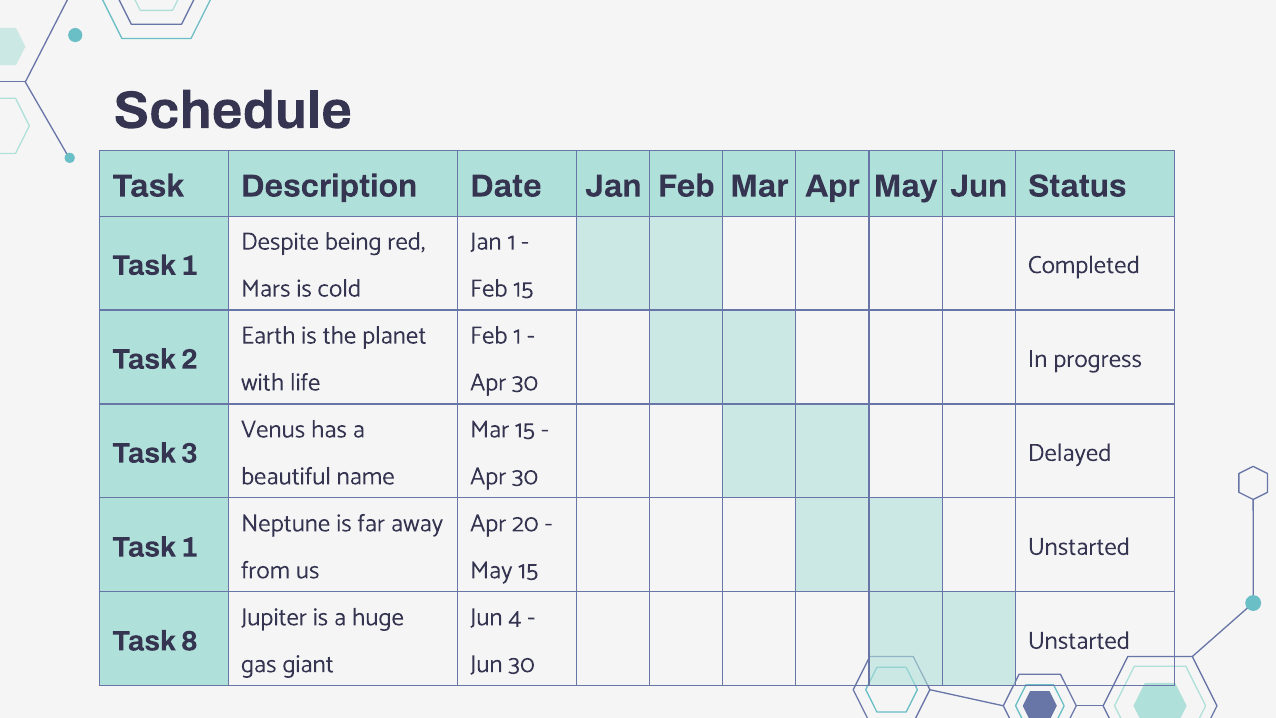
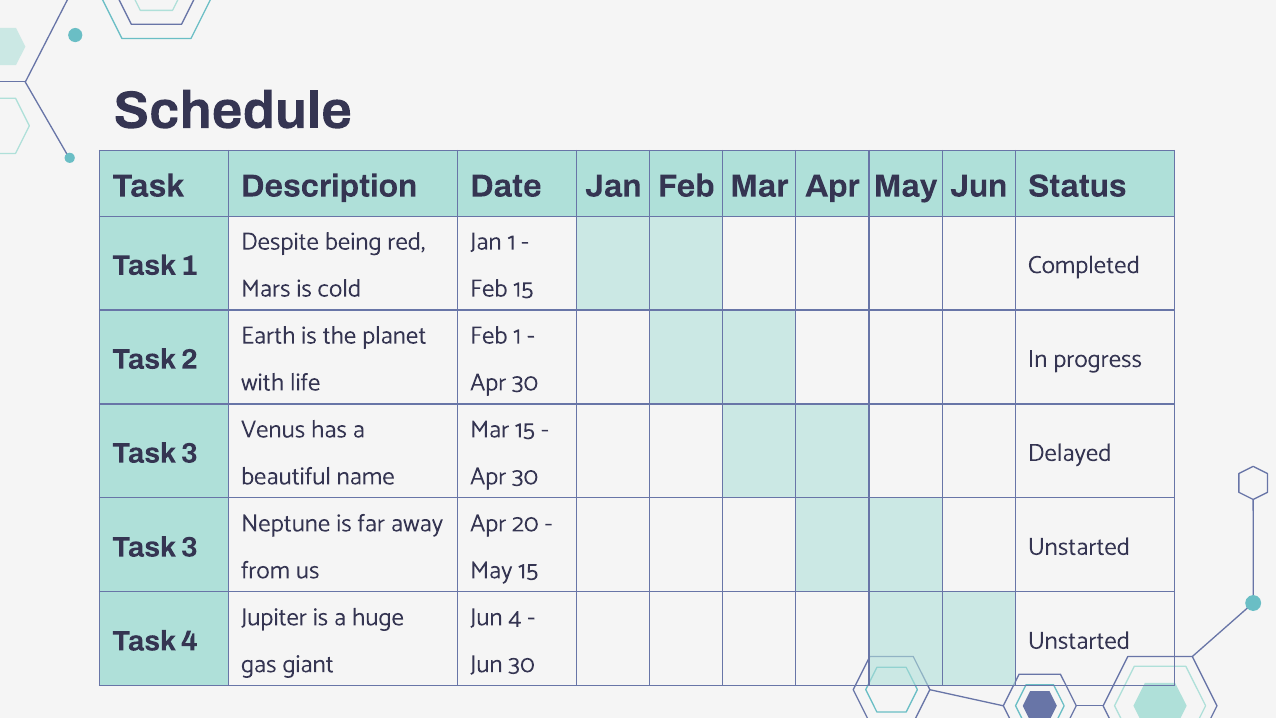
1 at (189, 547): 1 -> 3
Task 8: 8 -> 4
